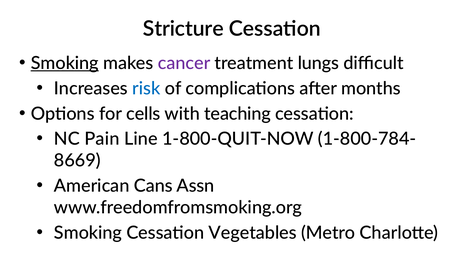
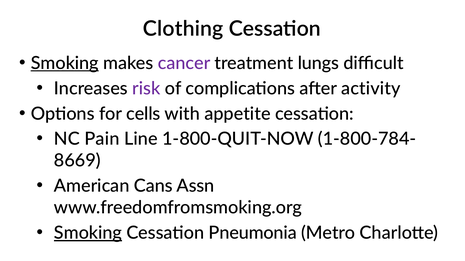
Stricture: Stricture -> Clothing
risk colour: blue -> purple
months: months -> activity
teaching: teaching -> appetite
Smoking at (88, 233) underline: none -> present
Vegetables: Vegetables -> Pneumonia
